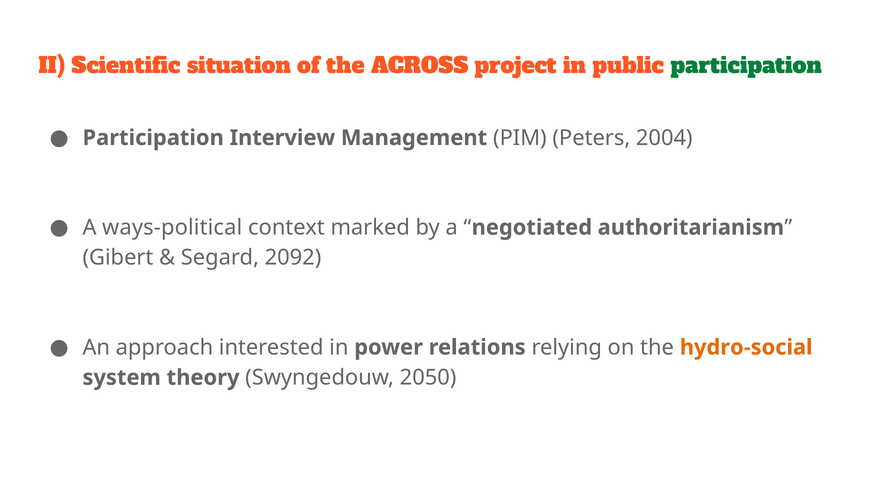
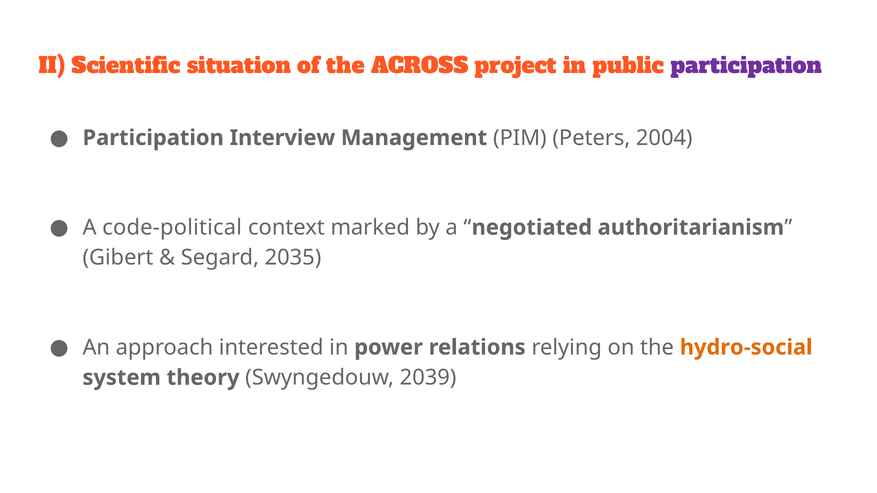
participation at (746, 66) colour: green -> purple
ways-political: ways-political -> code-political
2092: 2092 -> 2035
2050: 2050 -> 2039
